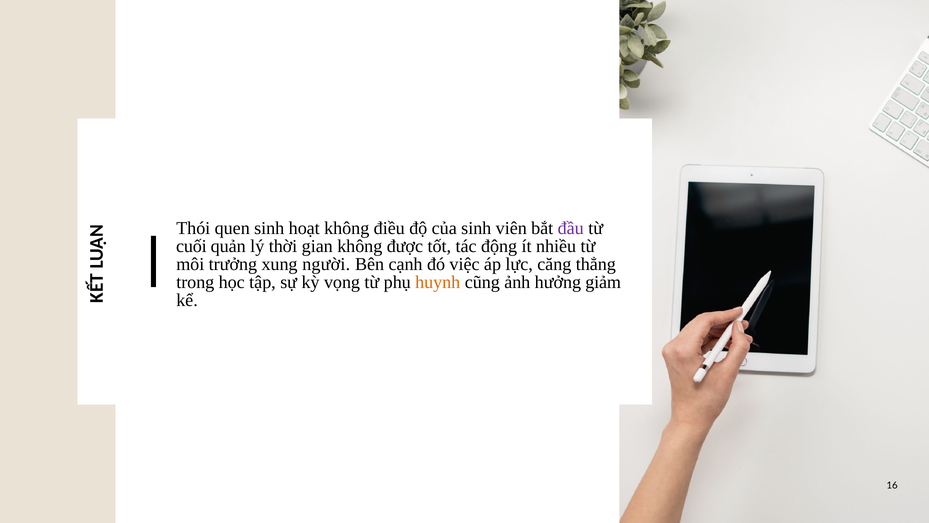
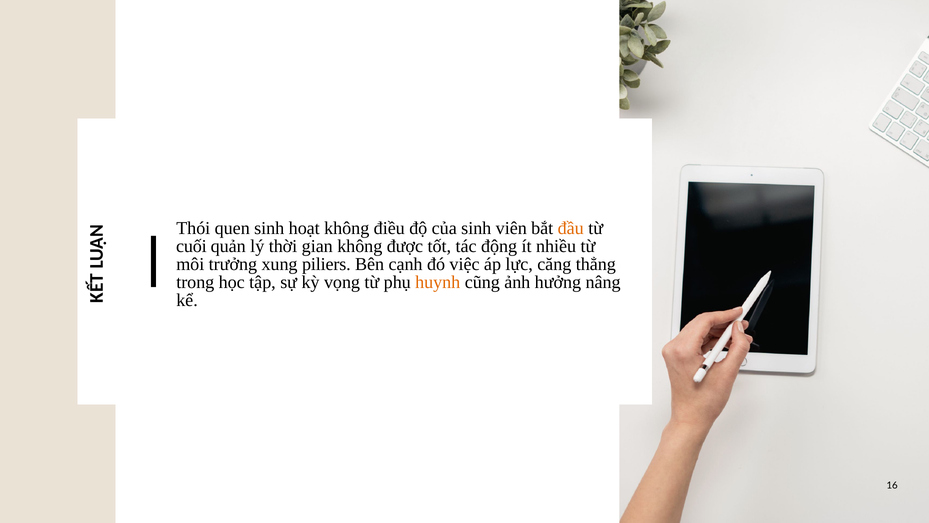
đầu colour: purple -> orange
người: người -> piliers
giảm: giảm -> nâng
